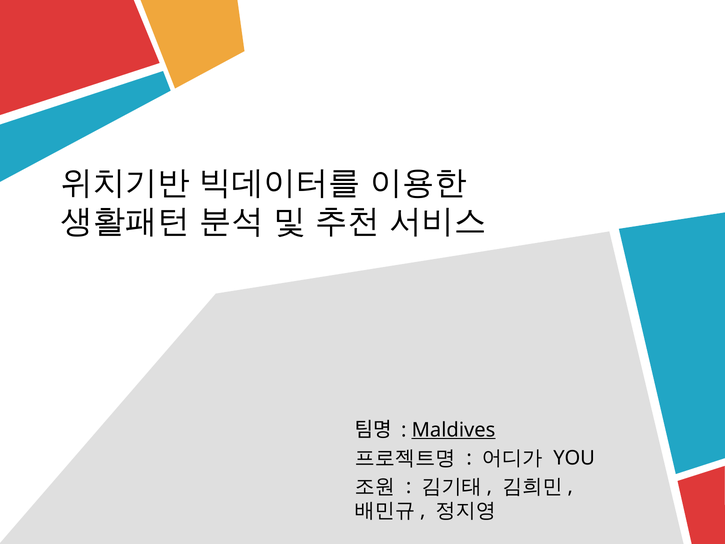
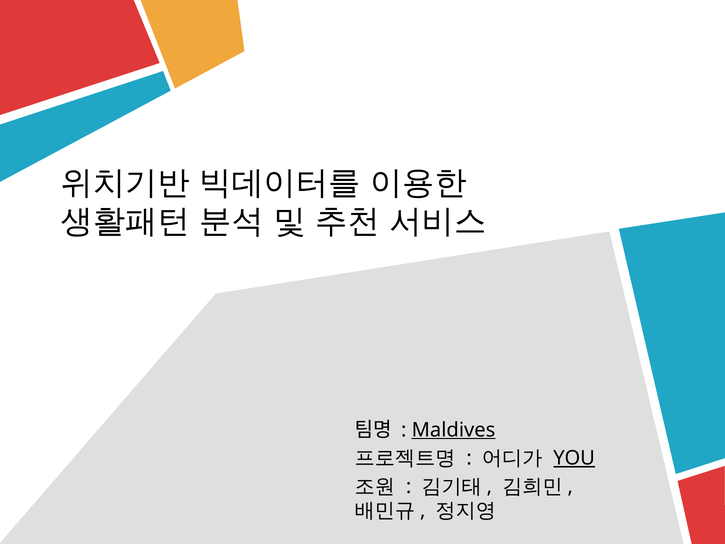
YOU underline: none -> present
